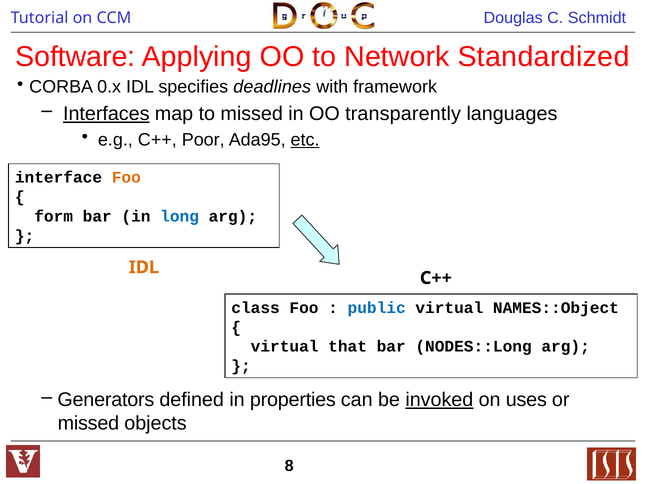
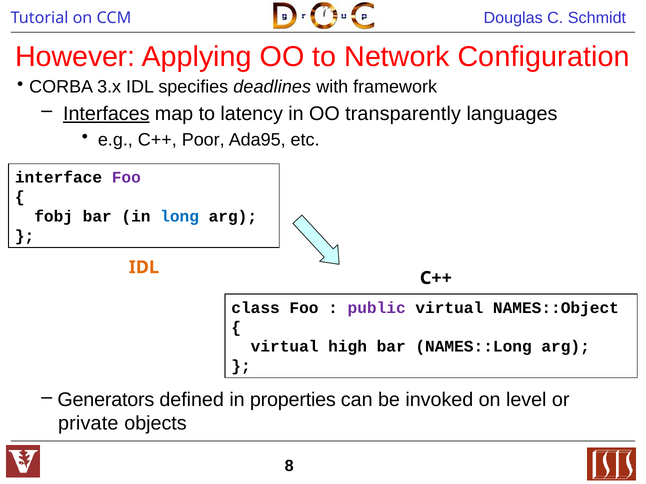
Software: Software -> However
Standardized: Standardized -> Configuration
0.x: 0.x -> 3.x
to missed: missed -> latency
etc underline: present -> none
Foo at (126, 178) colour: orange -> purple
form: form -> fobj
public colour: blue -> purple
that: that -> high
NODES::Long: NODES::Long -> NAMES::Long
invoked underline: present -> none
uses: uses -> level
missed at (88, 424): missed -> private
